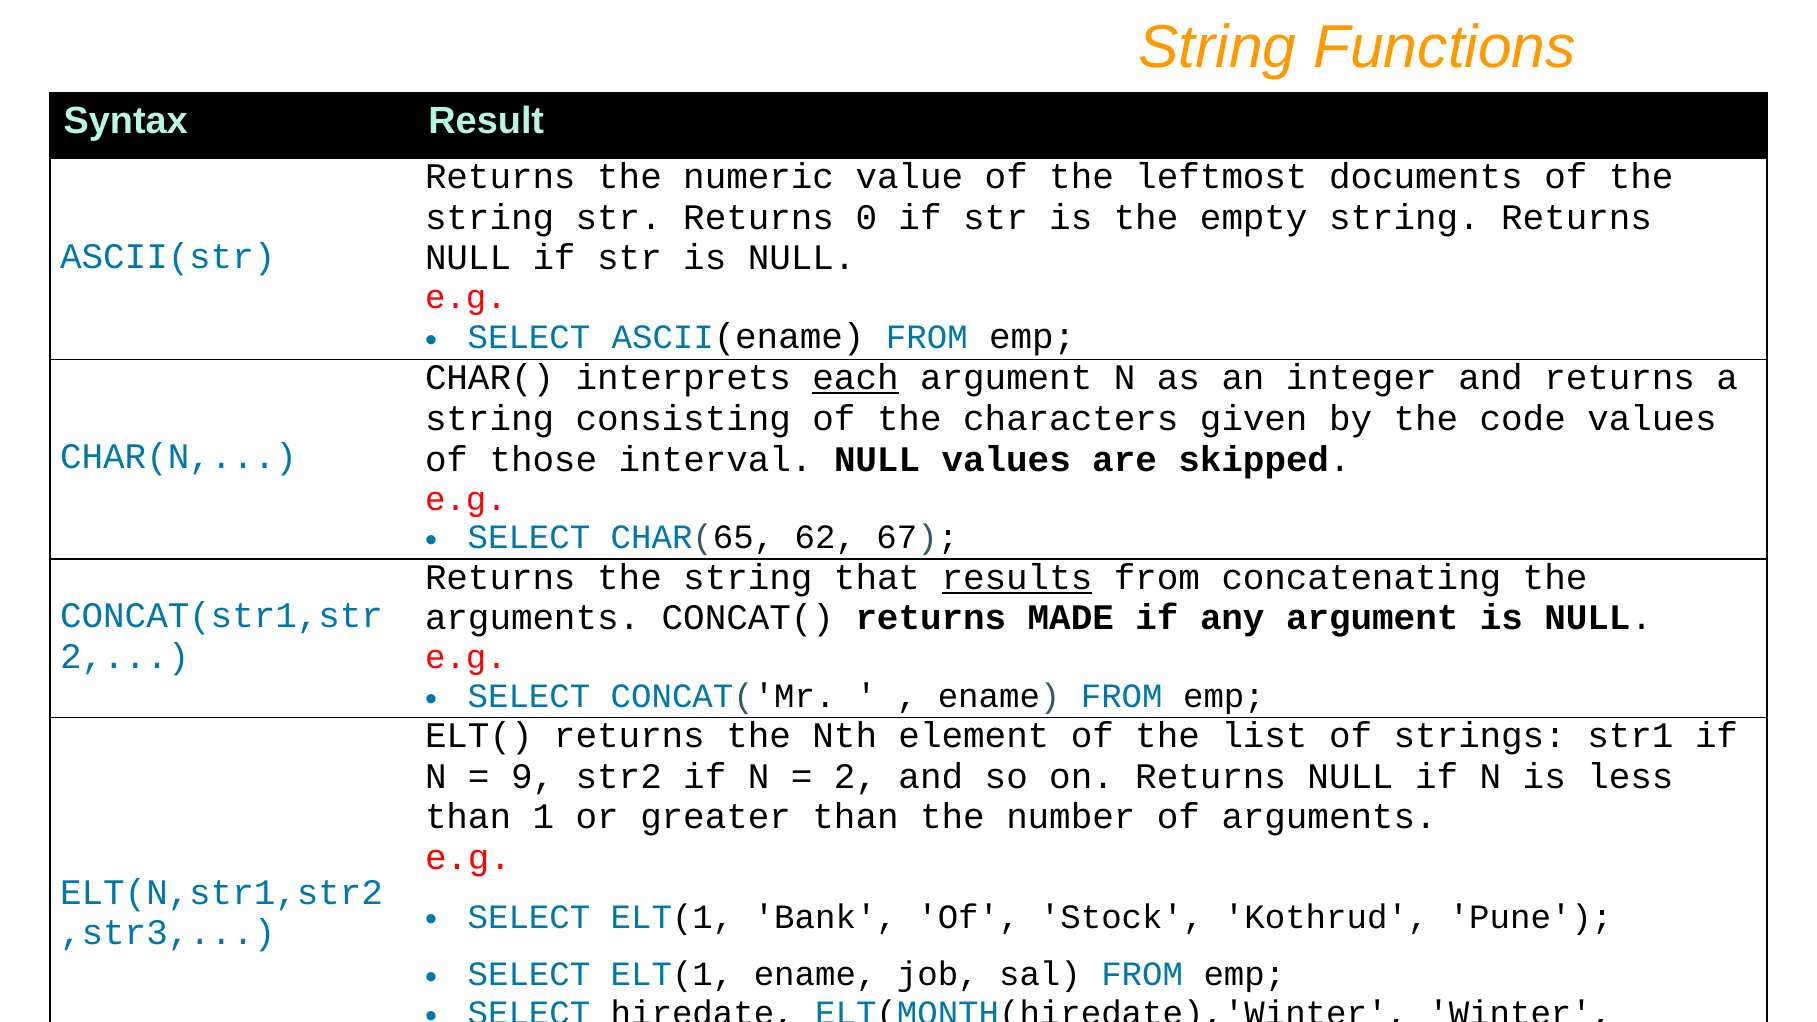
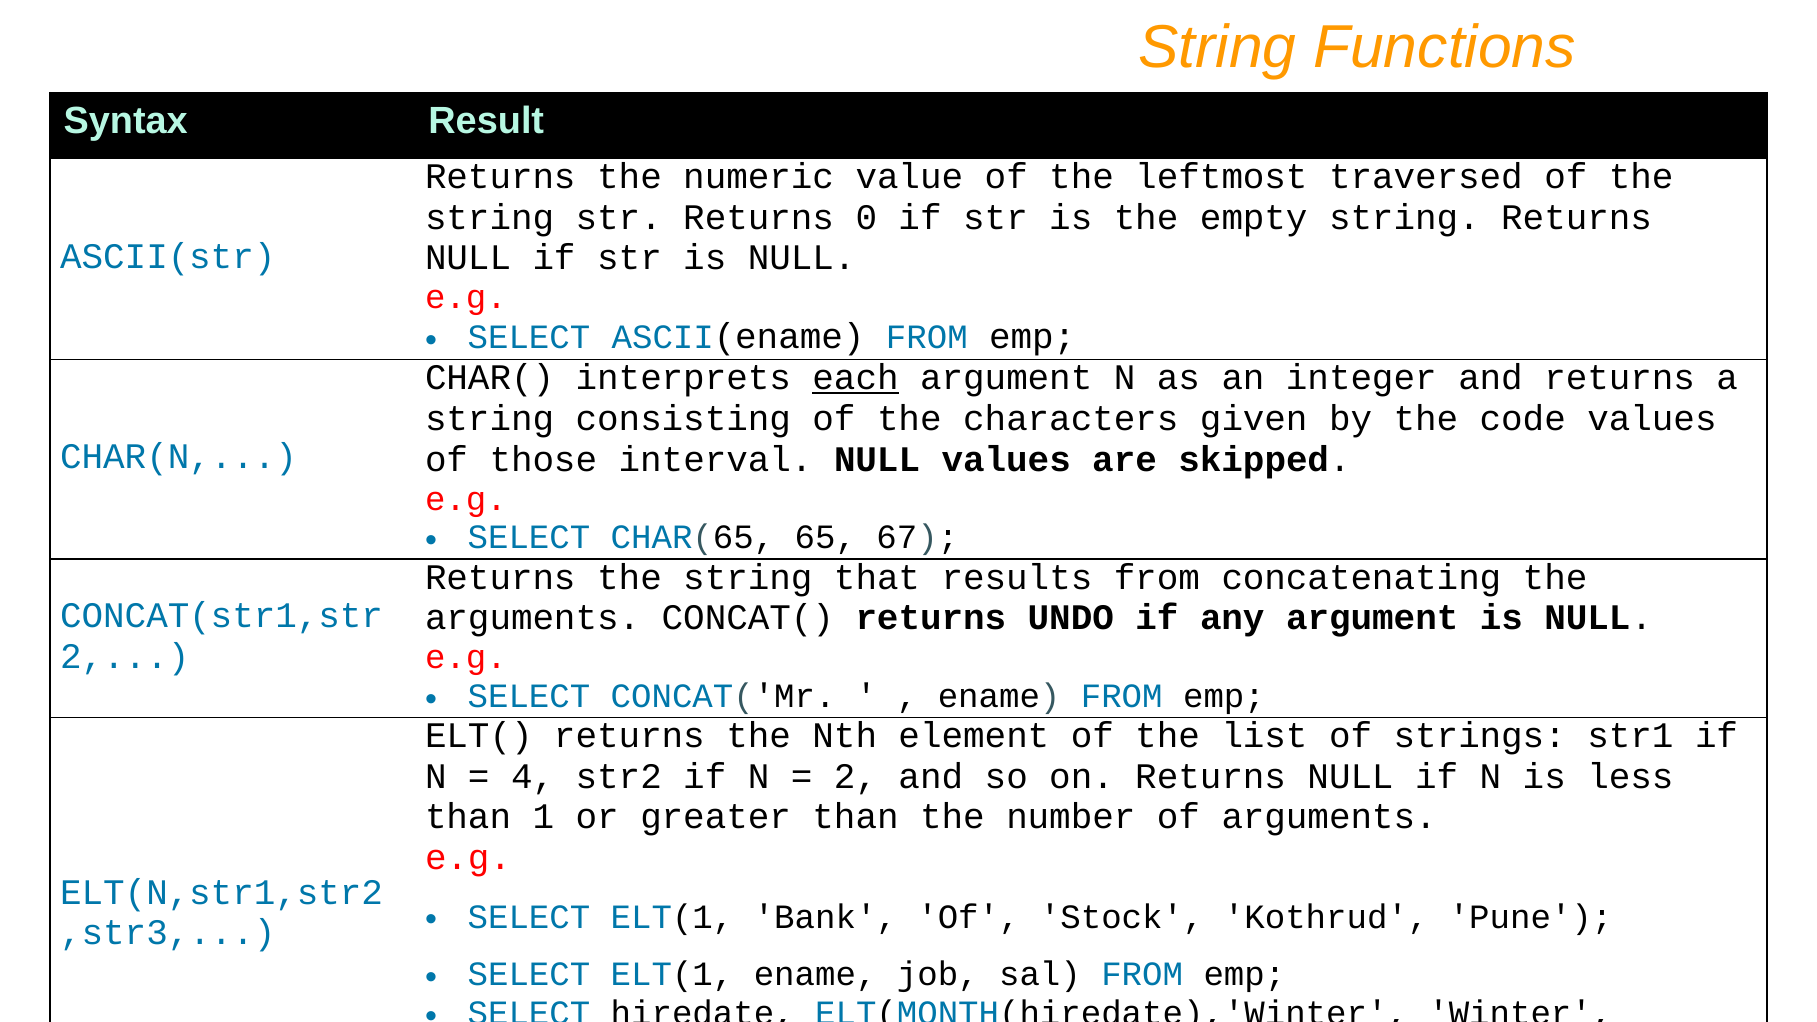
documents: documents -> traversed
62: 62 -> 65
results underline: present -> none
MADE: MADE -> UNDO
9: 9 -> 4
